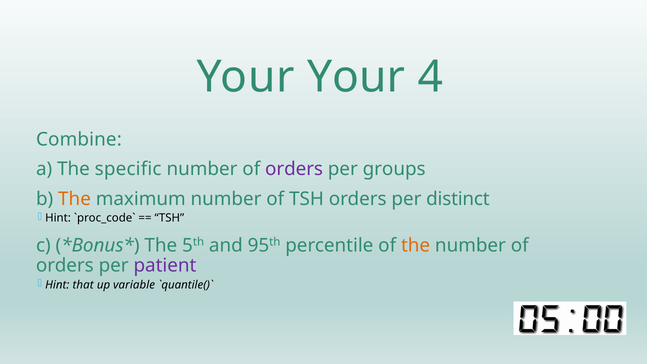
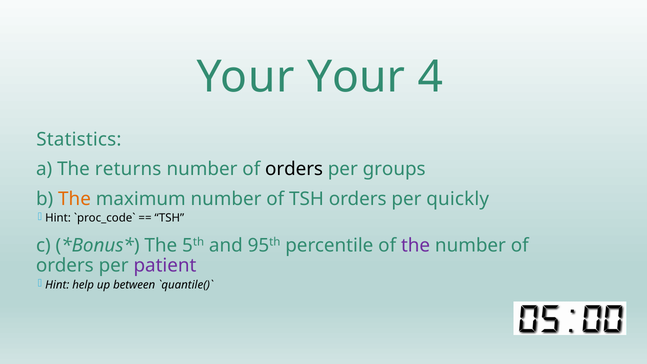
Combine: Combine -> Statistics
specific: specific -> returns
orders at (294, 169) colour: purple -> black
distinct: distinct -> quickly
the at (416, 245) colour: orange -> purple
that: that -> help
variable: variable -> between
